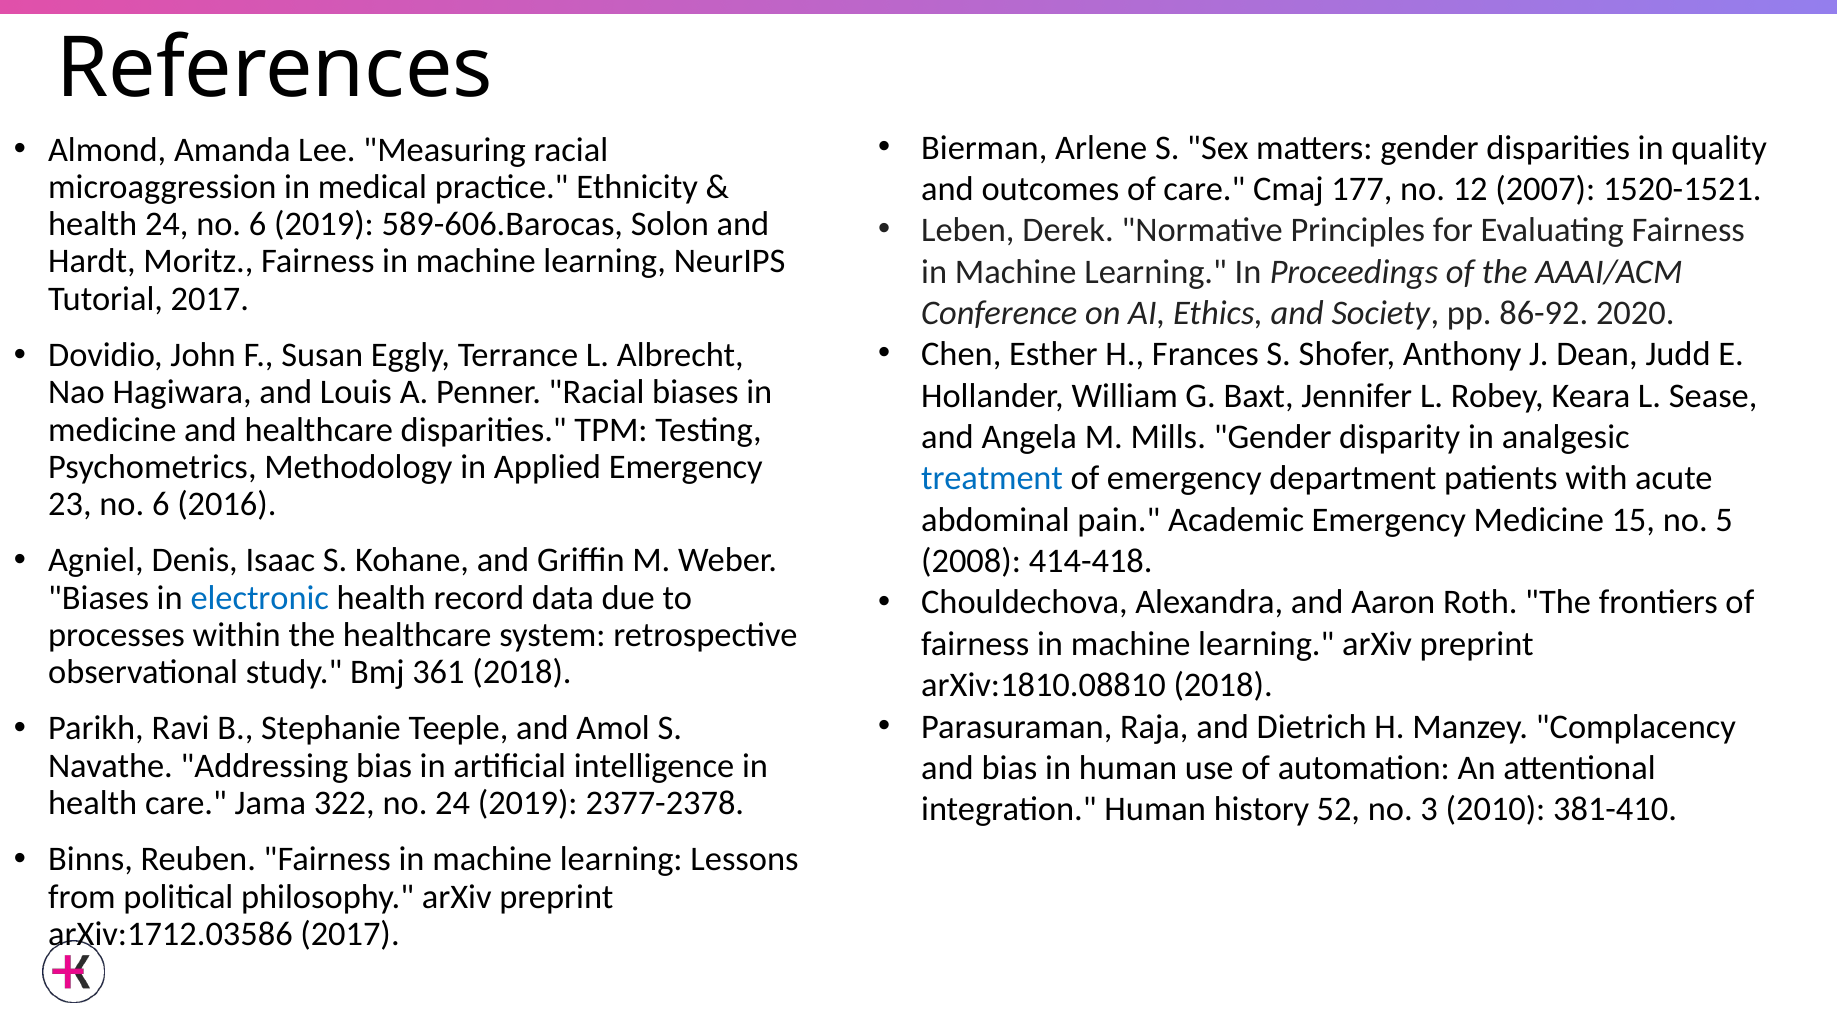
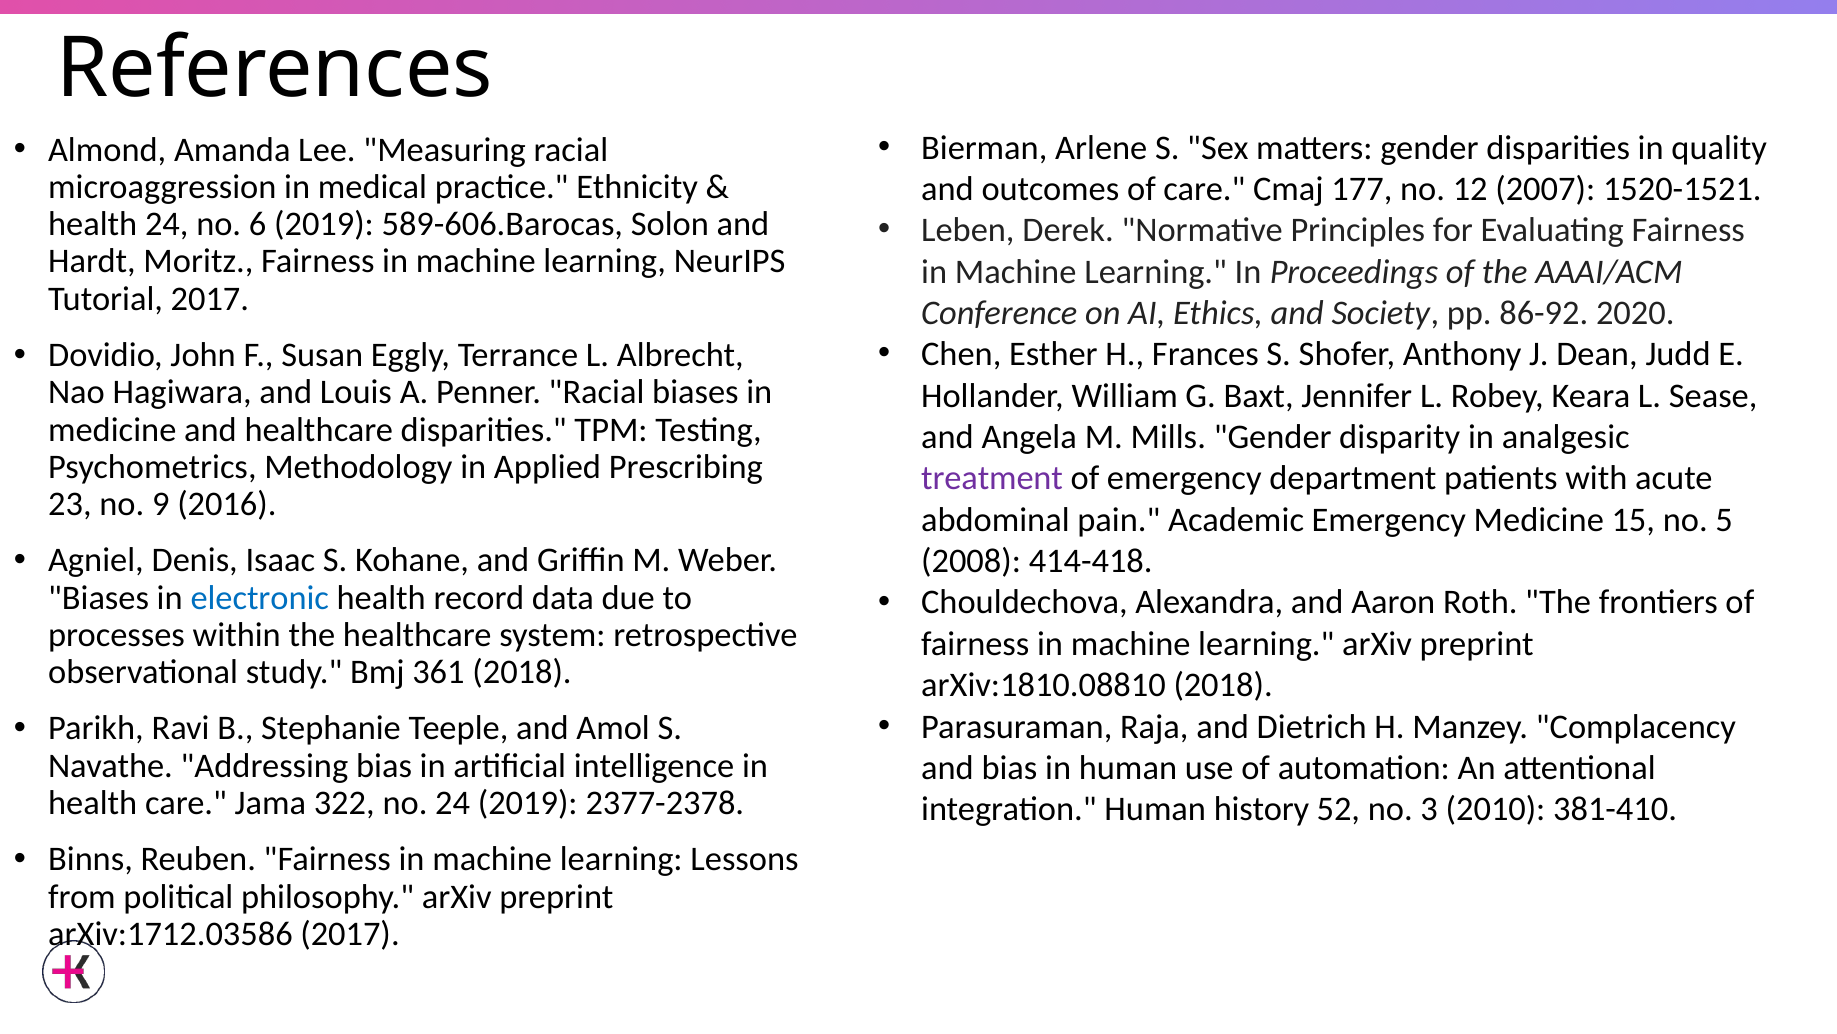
Applied Emergency: Emergency -> Prescribing
treatment colour: blue -> purple
23 no 6: 6 -> 9
